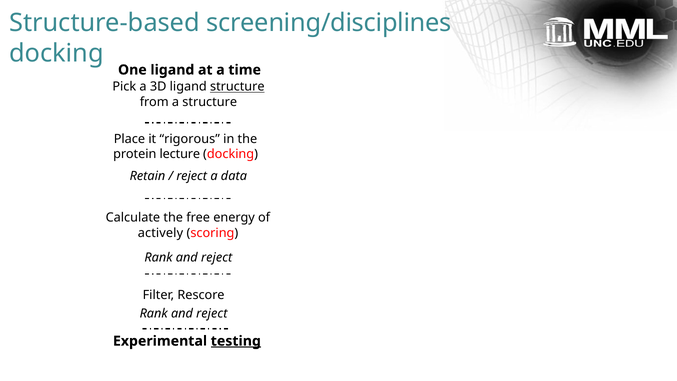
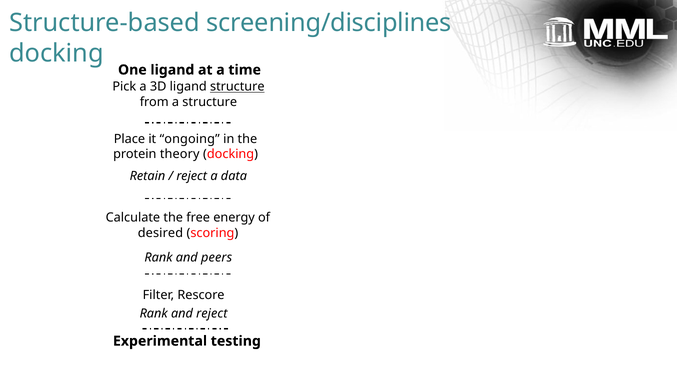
rigorous: rigorous -> ongoing
lecture: lecture -> theory
actively: actively -> desired
reject at (217, 257): reject -> peers
testing underline: present -> none
